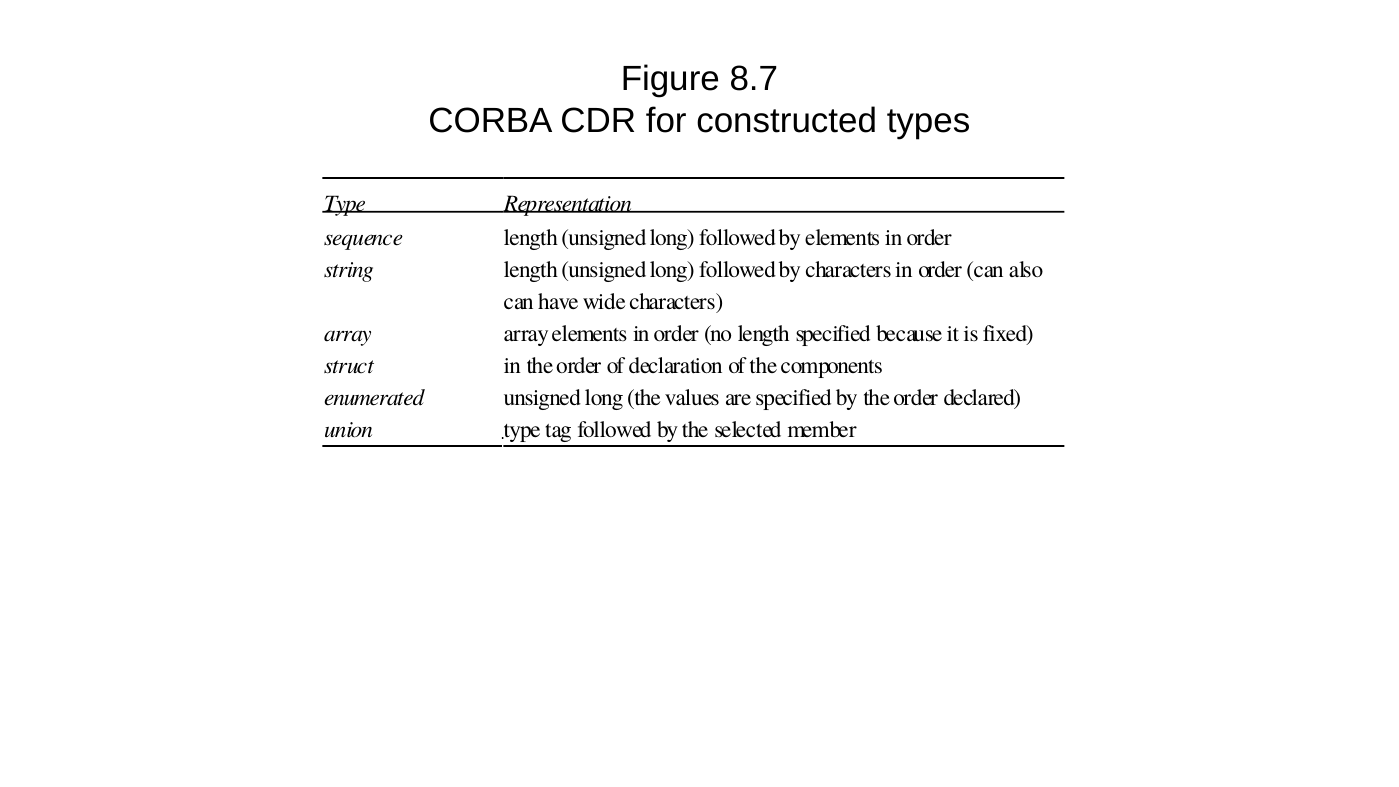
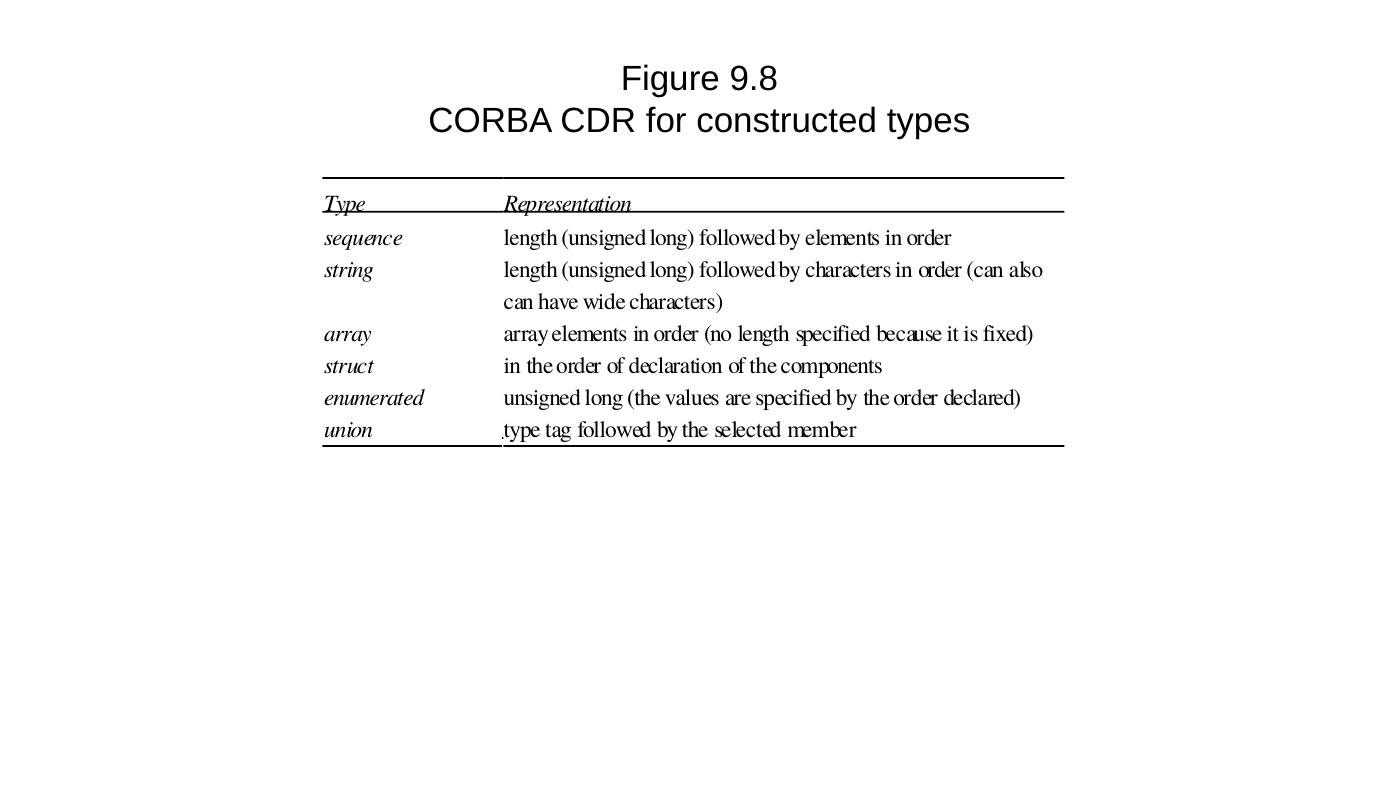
8.7: 8.7 -> 9.8
